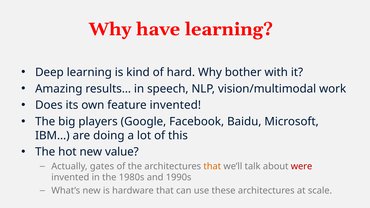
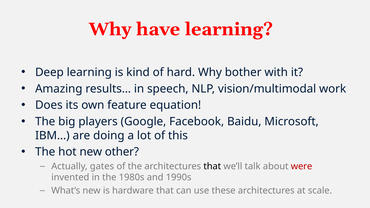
feature invented: invented -> equation
value: value -> other
that at (212, 166) colour: orange -> black
